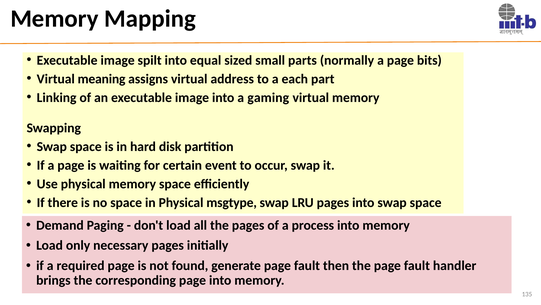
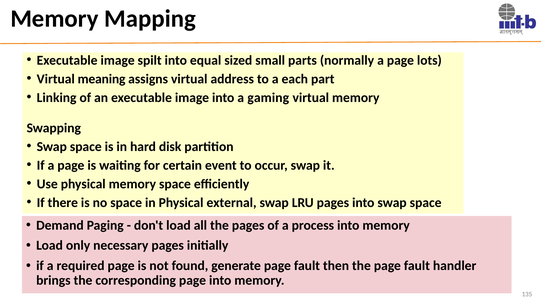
bits: bits -> lots
msgtype: msgtype -> external
